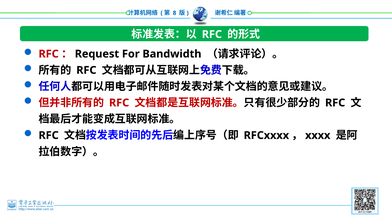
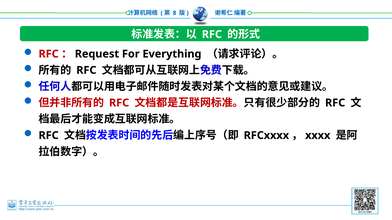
Bandwidth: Bandwidth -> Everything
